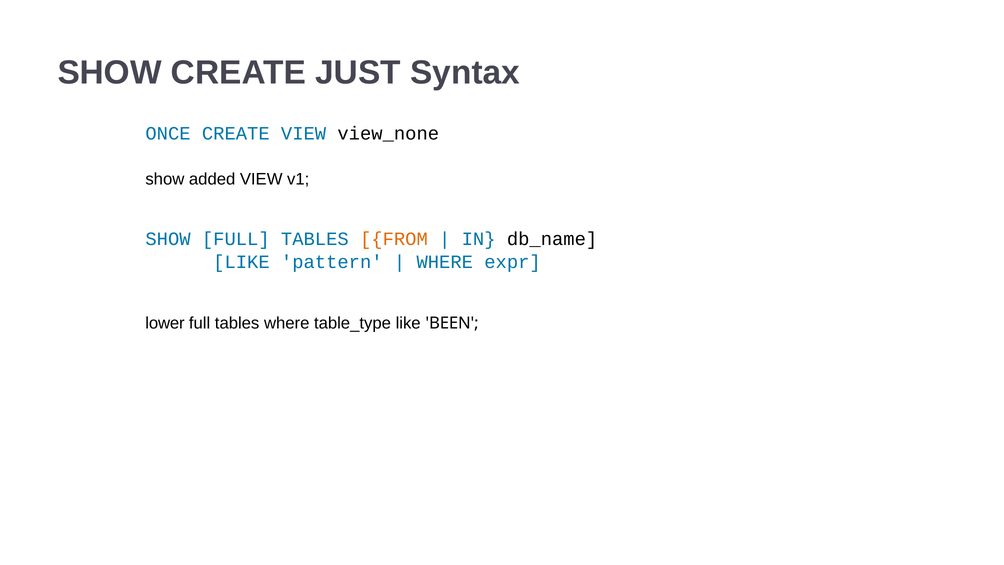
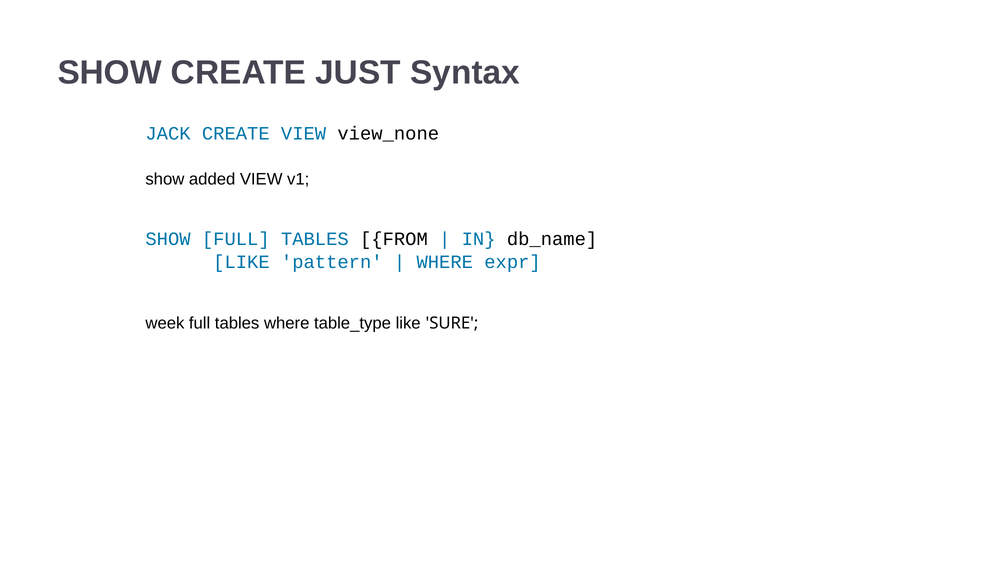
ONCE: ONCE -> JACK
FROM colour: orange -> black
lower: lower -> week
BEEN: BEEN -> SURE
